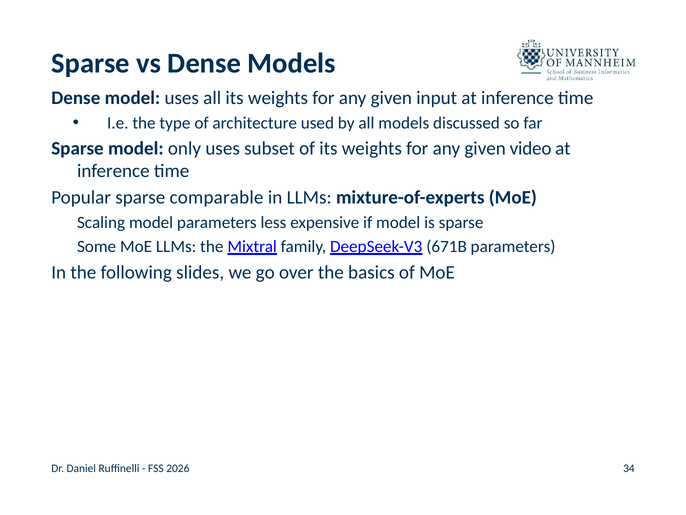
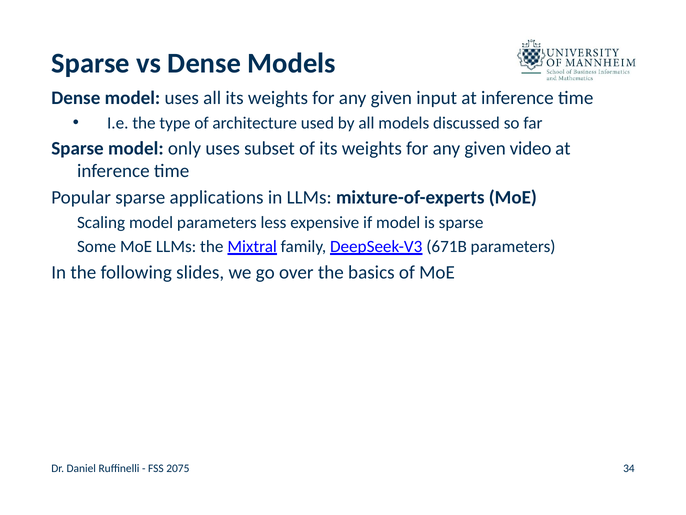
comparable: comparable -> applications
2026: 2026 -> 2075
